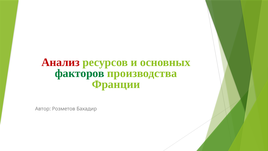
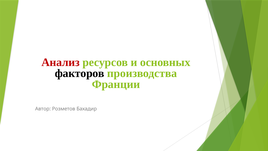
факторов colour: green -> black
